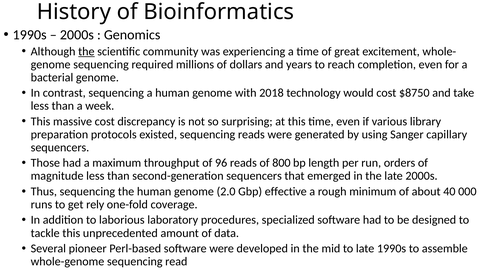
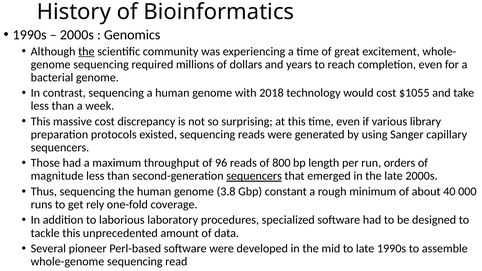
$8750: $8750 -> $1055
sequencers at (254, 176) underline: none -> present
2.0: 2.0 -> 3.8
effective: effective -> constant
